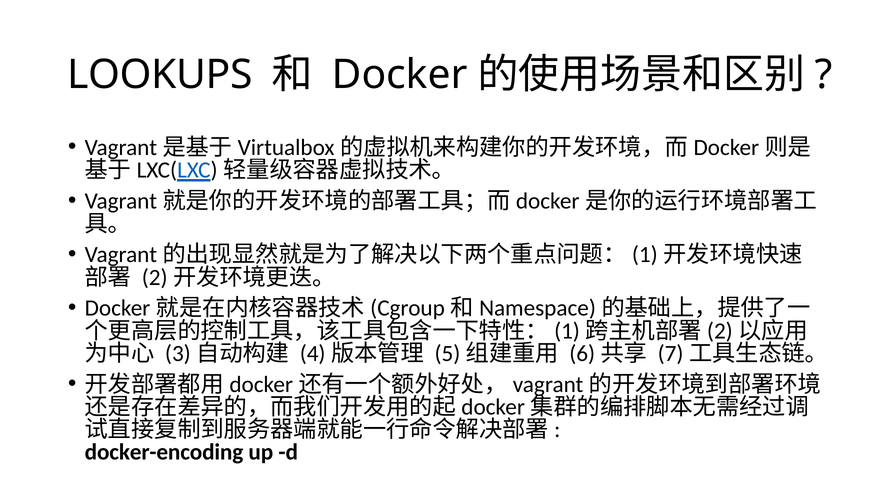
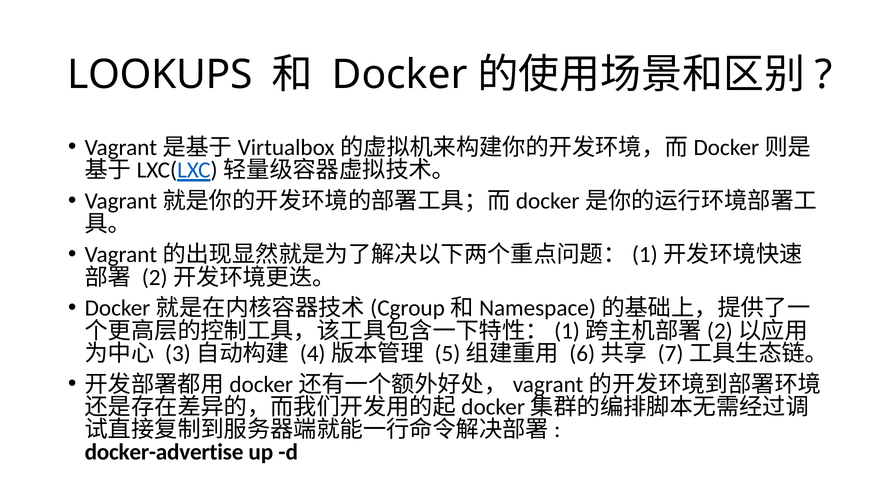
docker-encoding: docker-encoding -> docker-advertise
